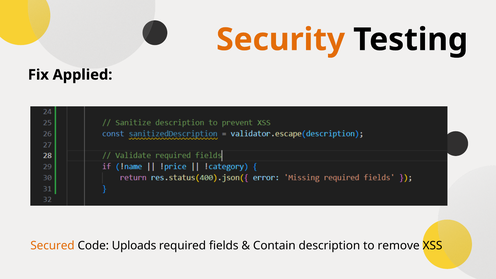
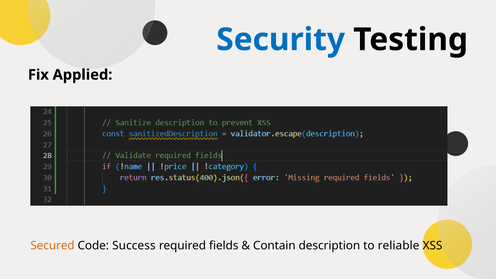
Security colour: orange -> blue
Uploads: Uploads -> Success
remove: remove -> reliable
